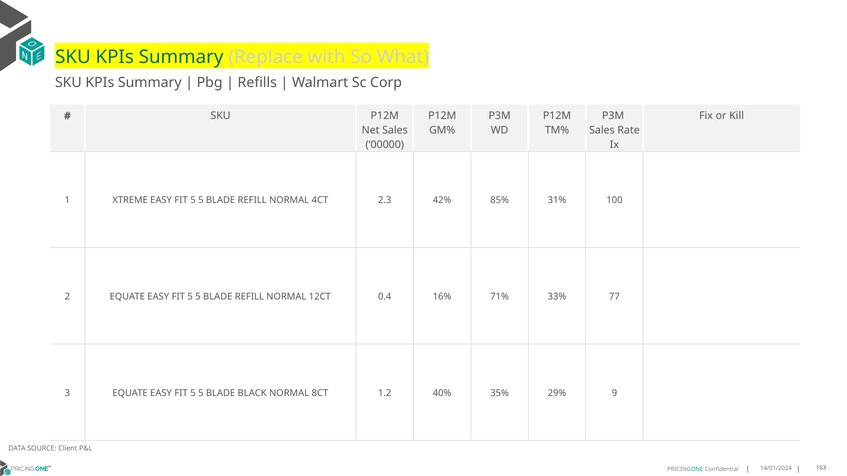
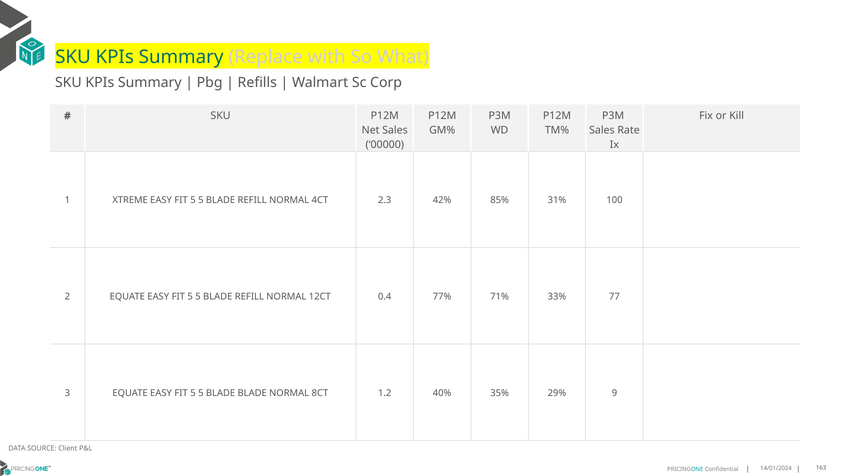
16%: 16% -> 77%
BLADE BLACK: BLACK -> BLADE
